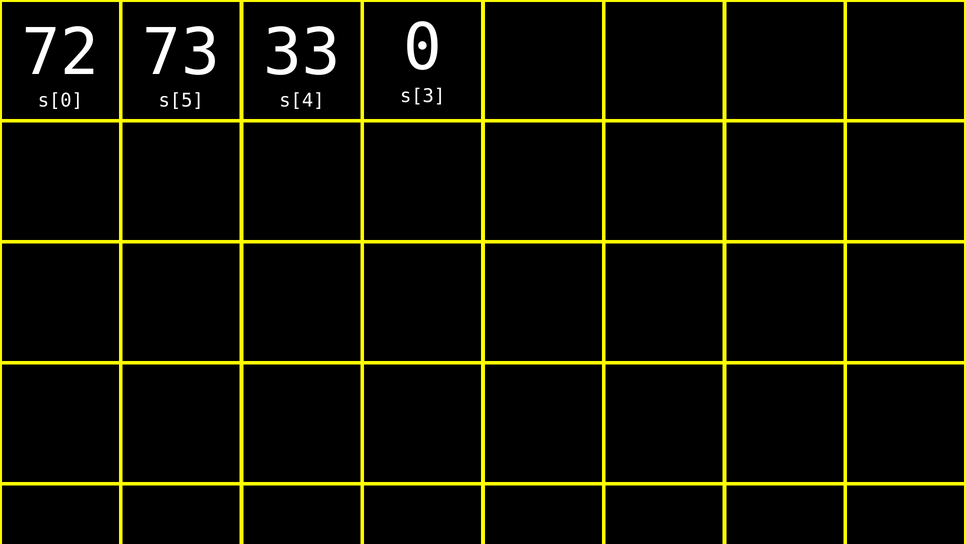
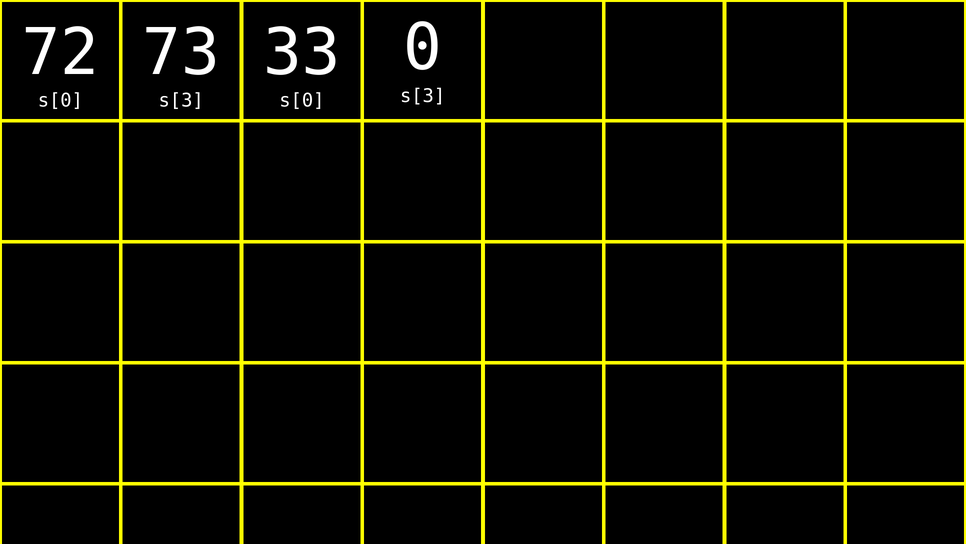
s[5 at (181, 100): s[5 -> s[3
s[4 at (302, 100): s[4 -> s[0
